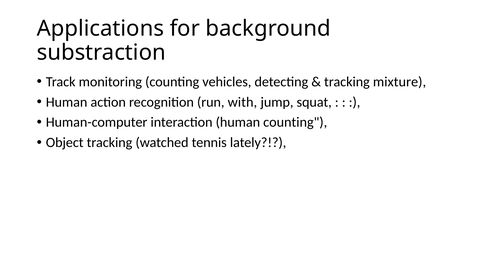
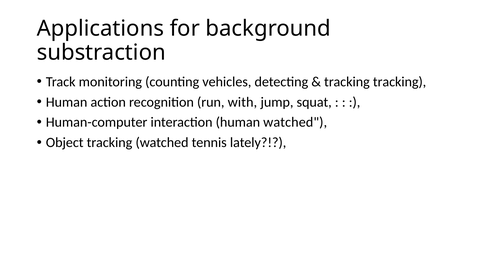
tracking mixture: mixture -> tracking
human counting: counting -> watched
